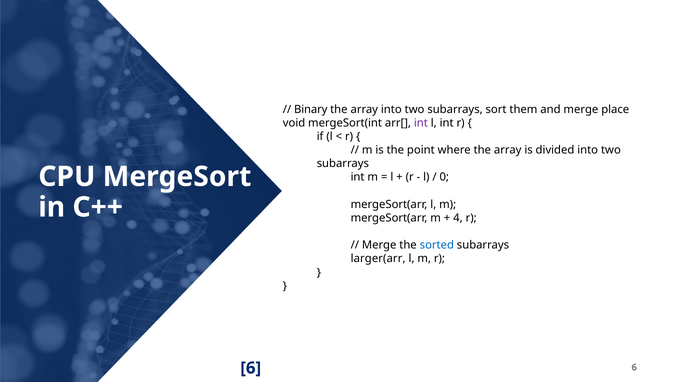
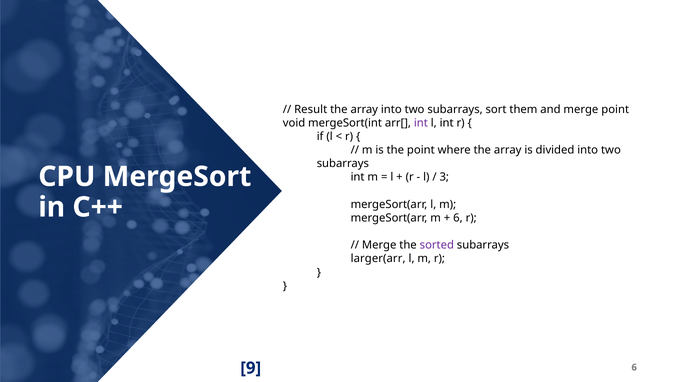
Binary: Binary -> Result
merge place: place -> point
0: 0 -> 3
4 at (458, 218): 4 -> 6
sorted colour: blue -> purple
6 at (251, 367): 6 -> 9
